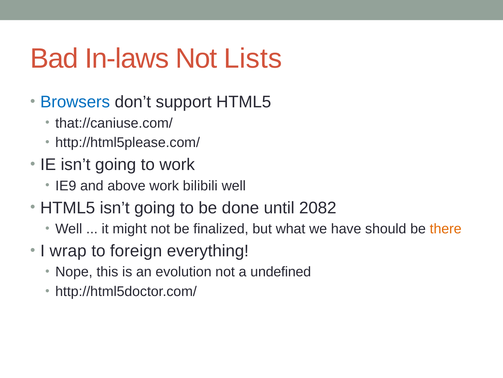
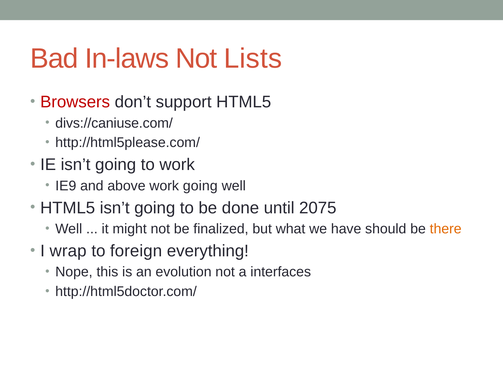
Browsers colour: blue -> red
that://caniuse.com/: that://caniuse.com/ -> divs://caniuse.com/
work bilibili: bilibili -> going
2082: 2082 -> 2075
undefined: undefined -> interfaces
